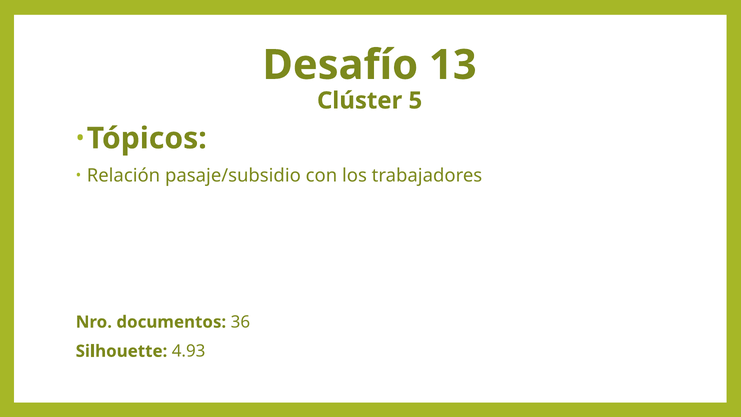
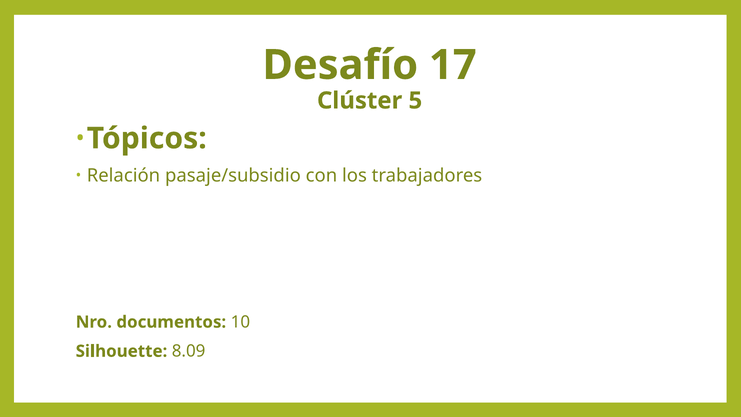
13: 13 -> 17
36: 36 -> 10
4.93: 4.93 -> 8.09
